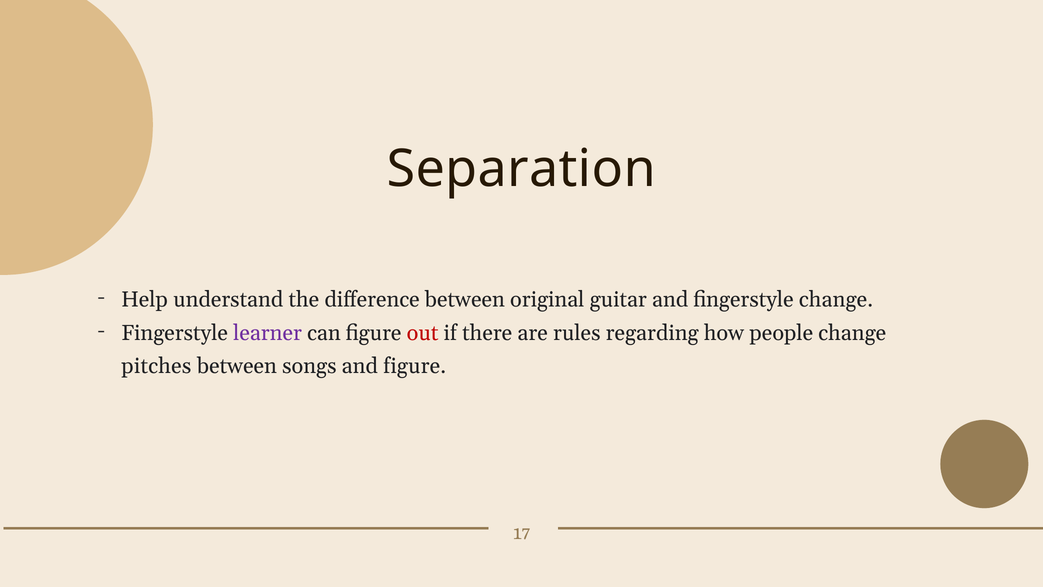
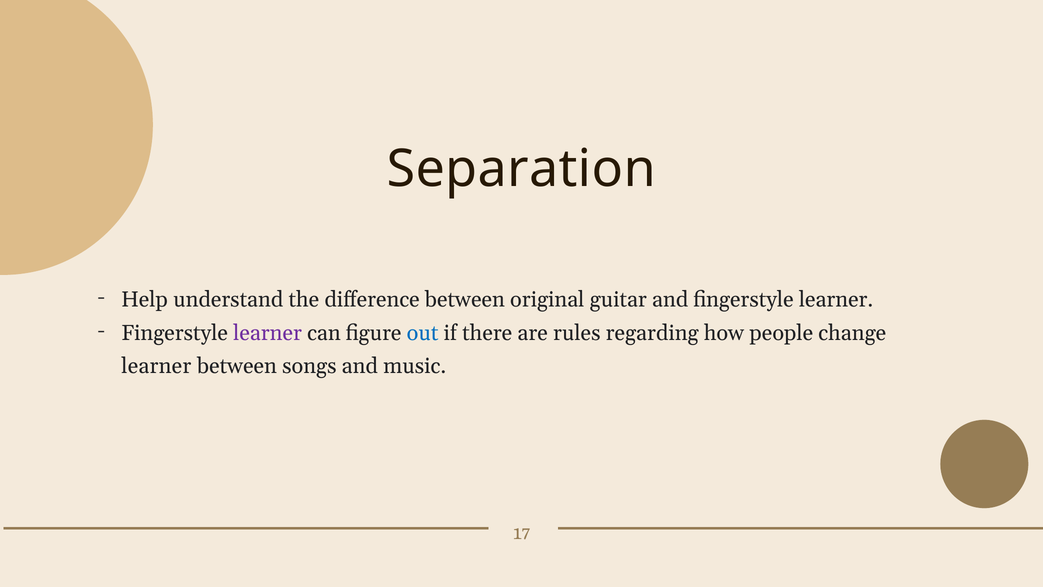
and fingerstyle change: change -> learner
out colour: red -> blue
pitches at (156, 366): pitches -> learner
and figure: figure -> music
